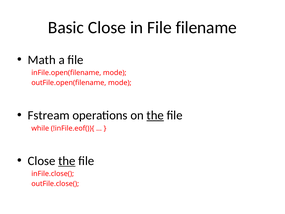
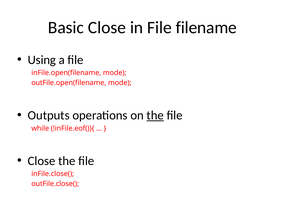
Math: Math -> Using
Fstream: Fstream -> Outputs
the at (67, 161) underline: present -> none
